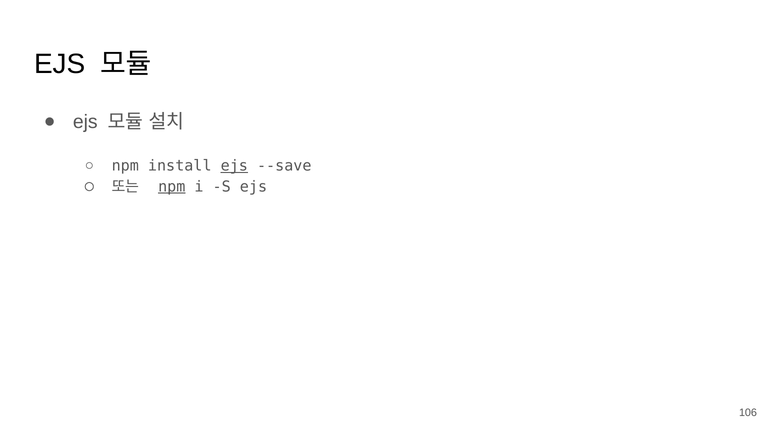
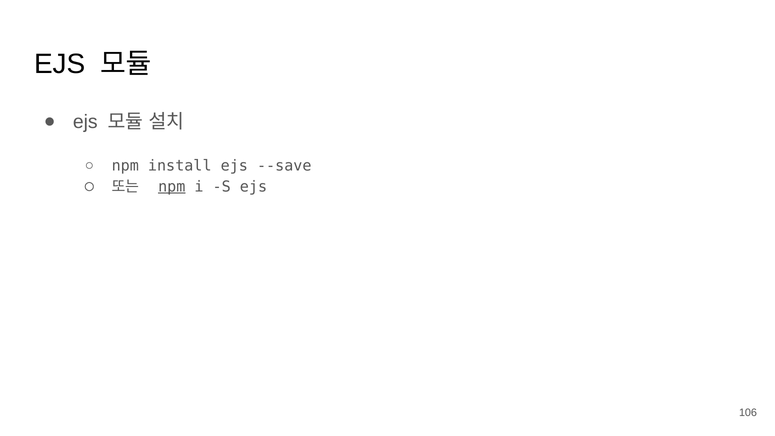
ejs at (234, 166) underline: present -> none
